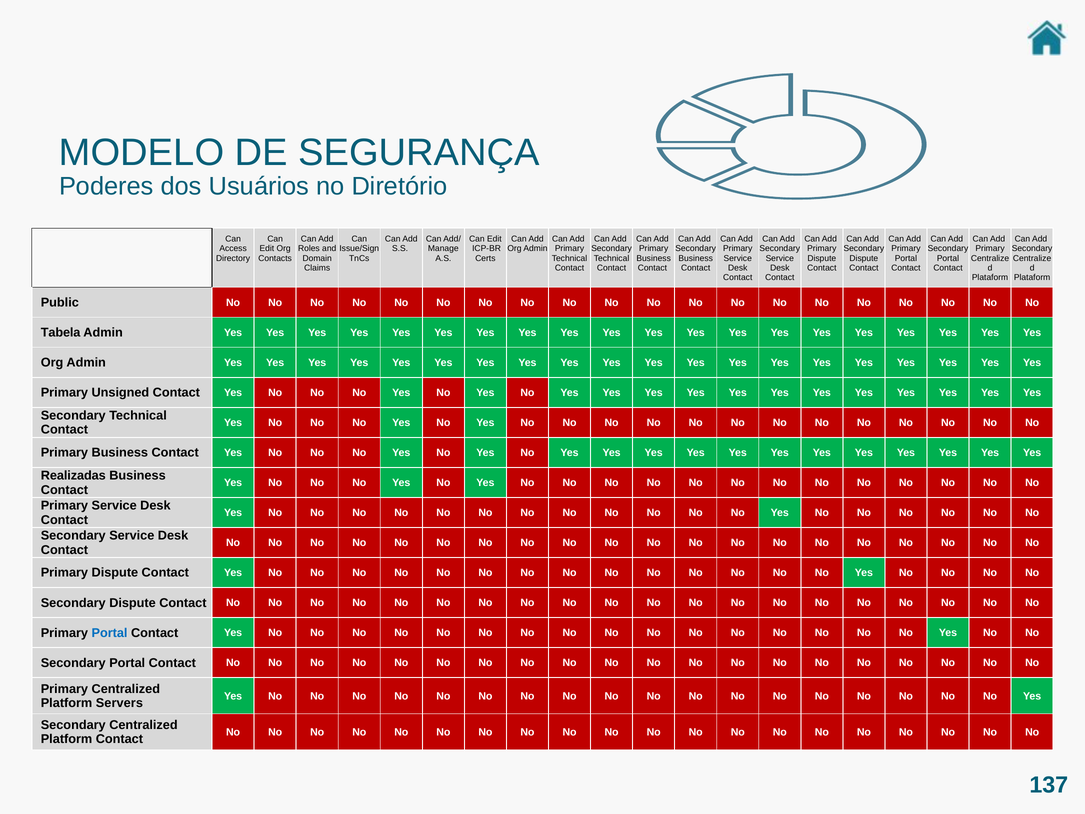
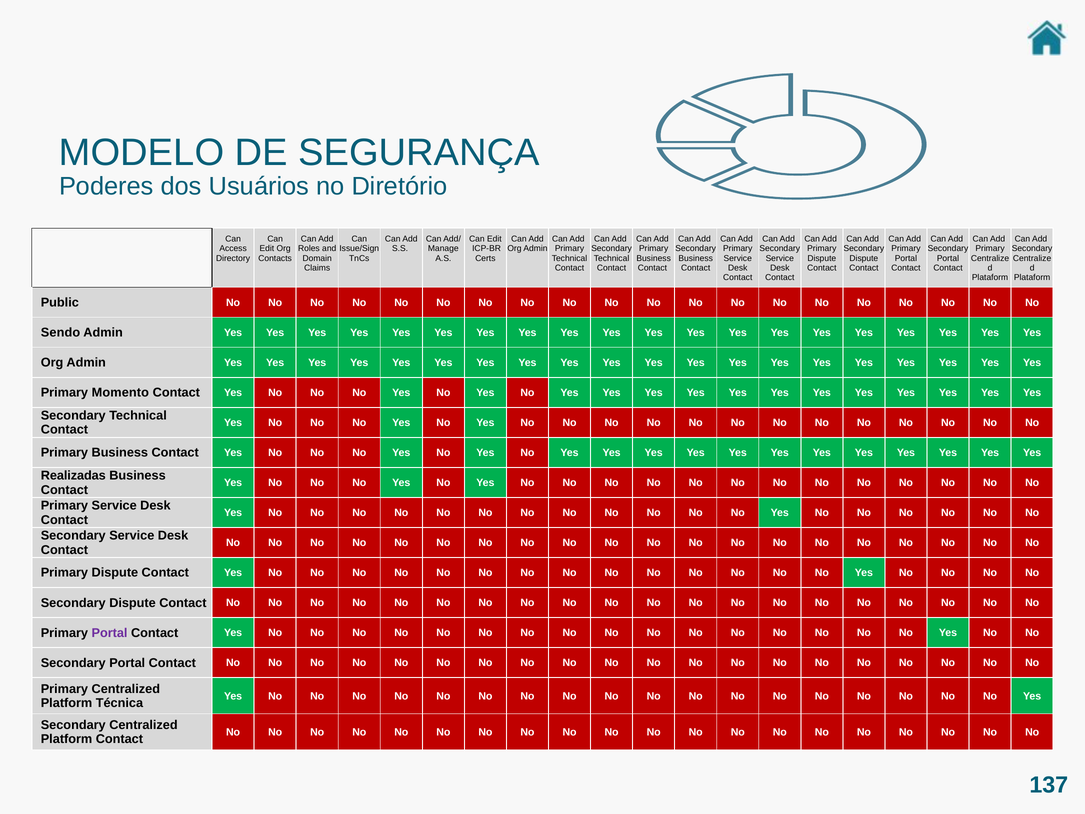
Tabela: Tabela -> Sendo
Unsigned: Unsigned -> Momento
Portal at (110, 633) colour: blue -> purple
Servers: Servers -> Técnica
